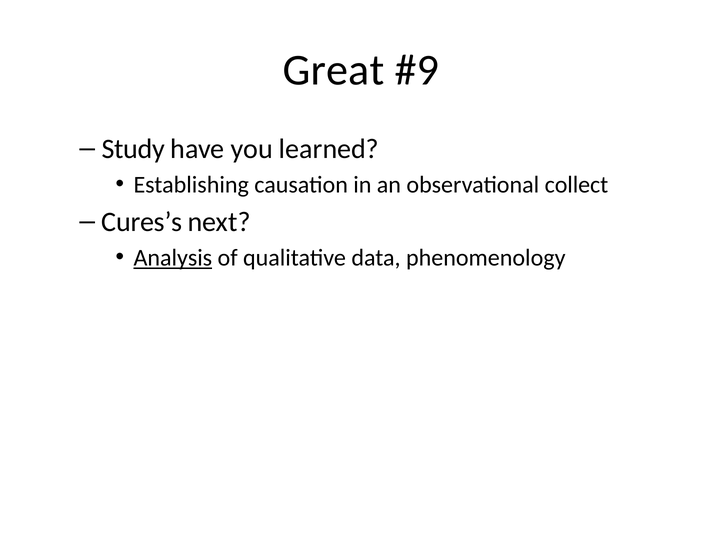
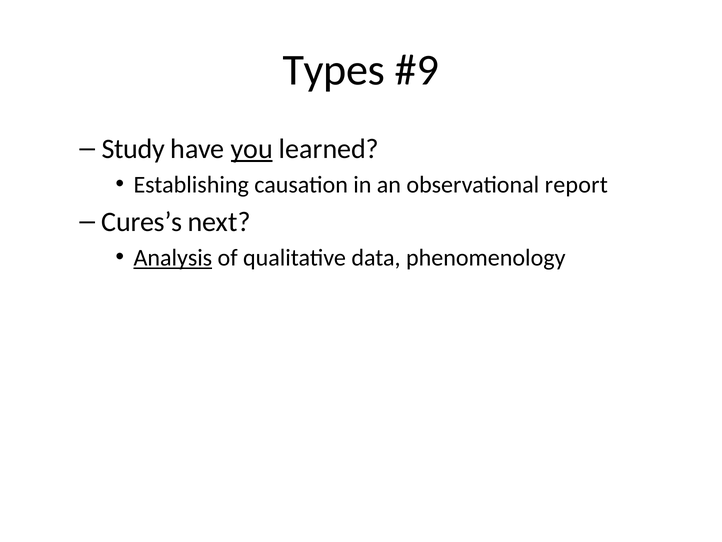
Great: Great -> Types
you underline: none -> present
collect: collect -> report
